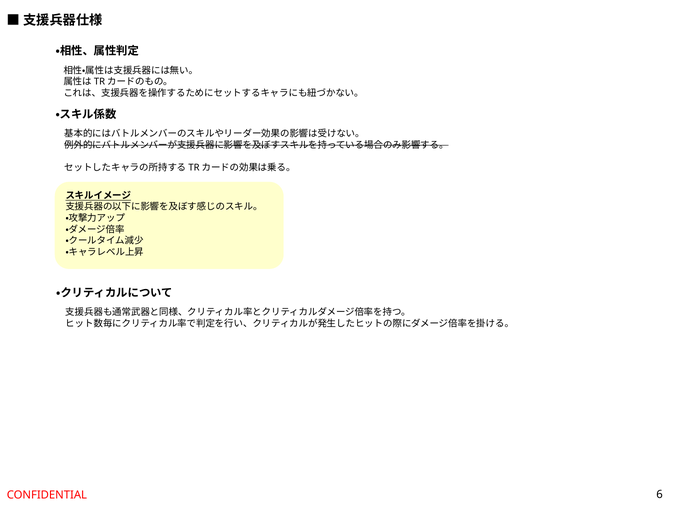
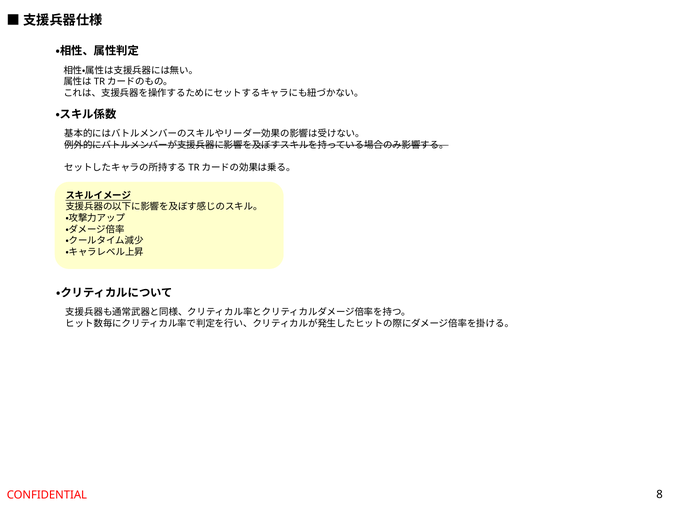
6: 6 -> 8
